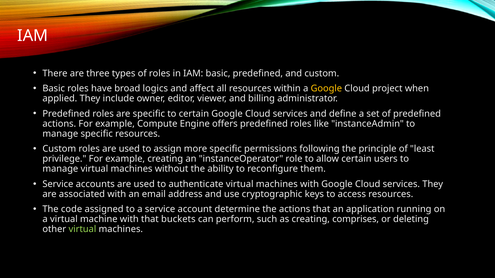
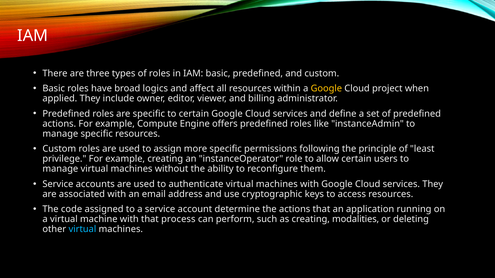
buckets: buckets -> process
comprises: comprises -> modalities
virtual at (82, 230) colour: light green -> light blue
